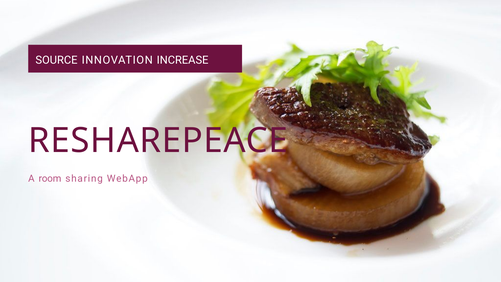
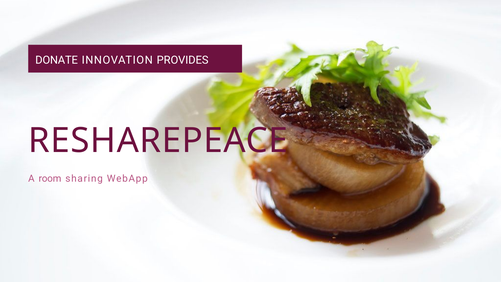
SOURCE: SOURCE -> DONATE
INCREASE: INCREASE -> PROVIDES
